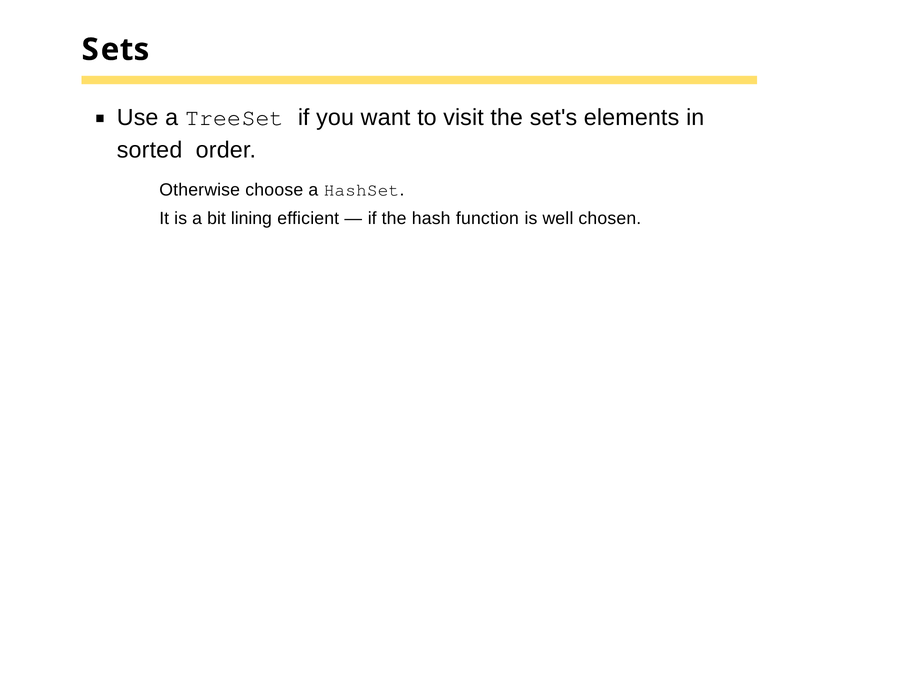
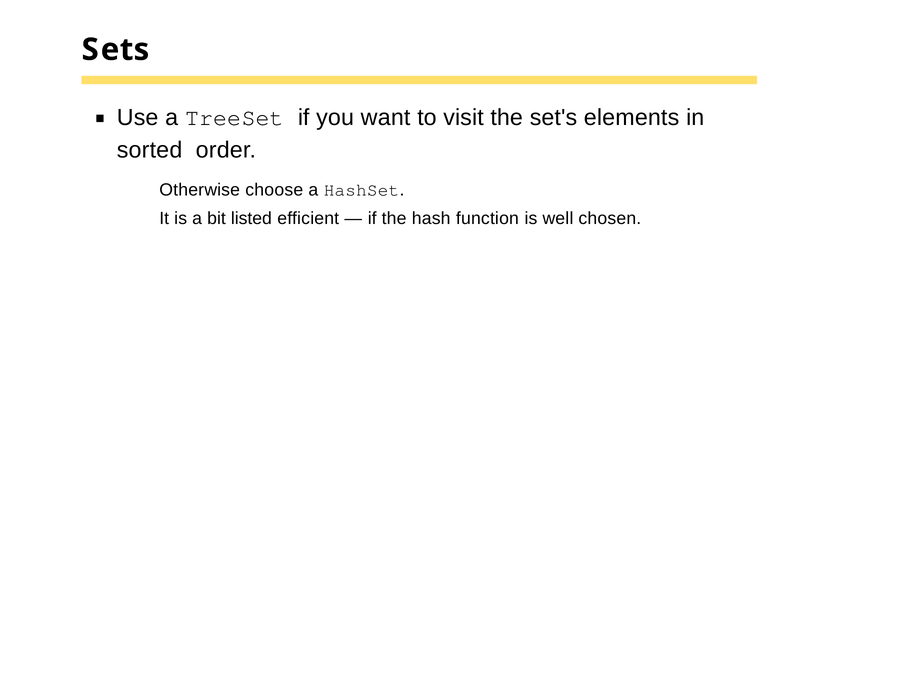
lining: lining -> listed
